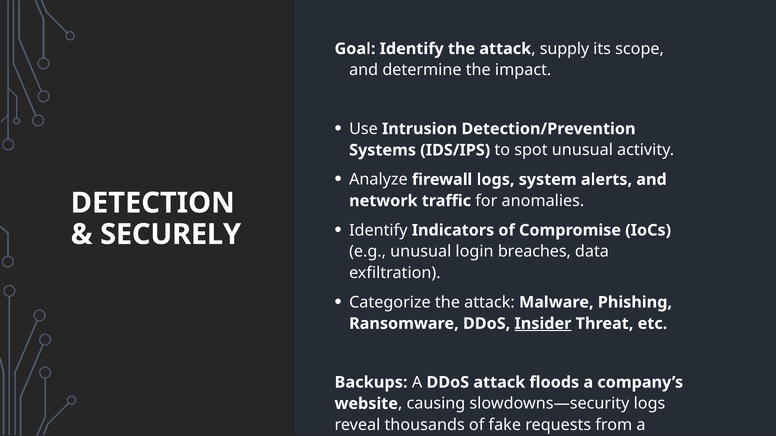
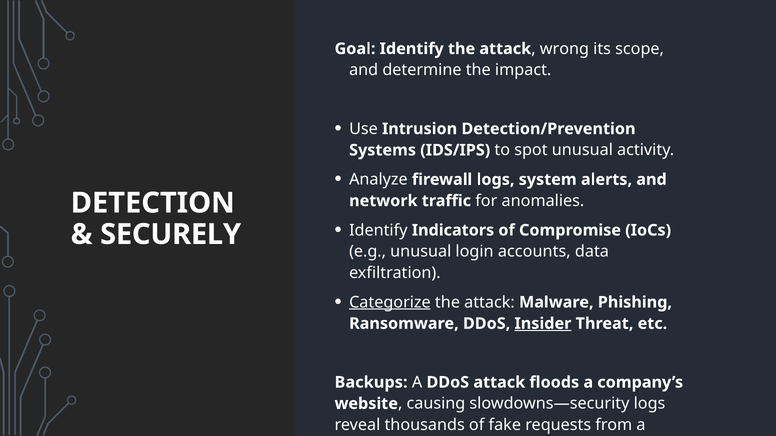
supply: supply -> wrong
breaches: breaches -> accounts
Categorize underline: none -> present
